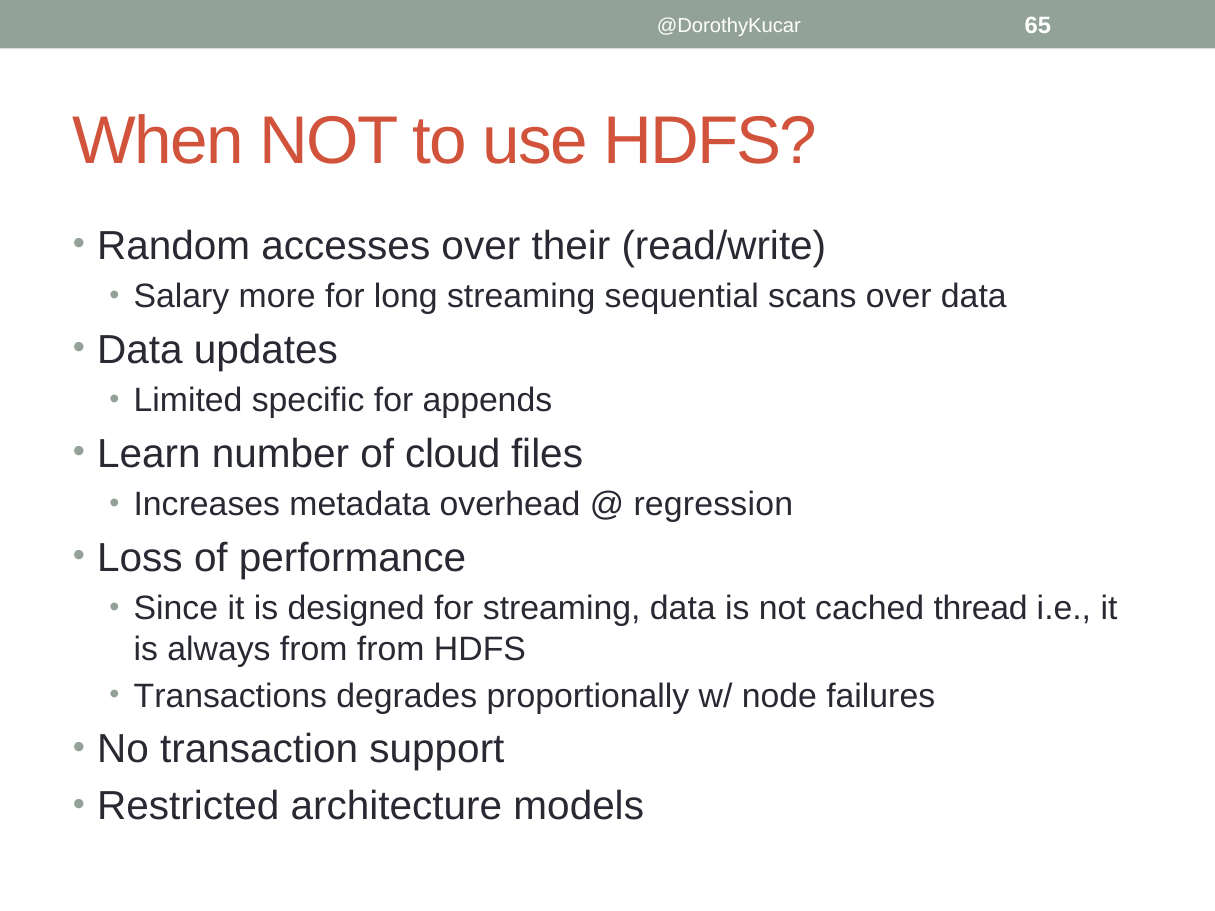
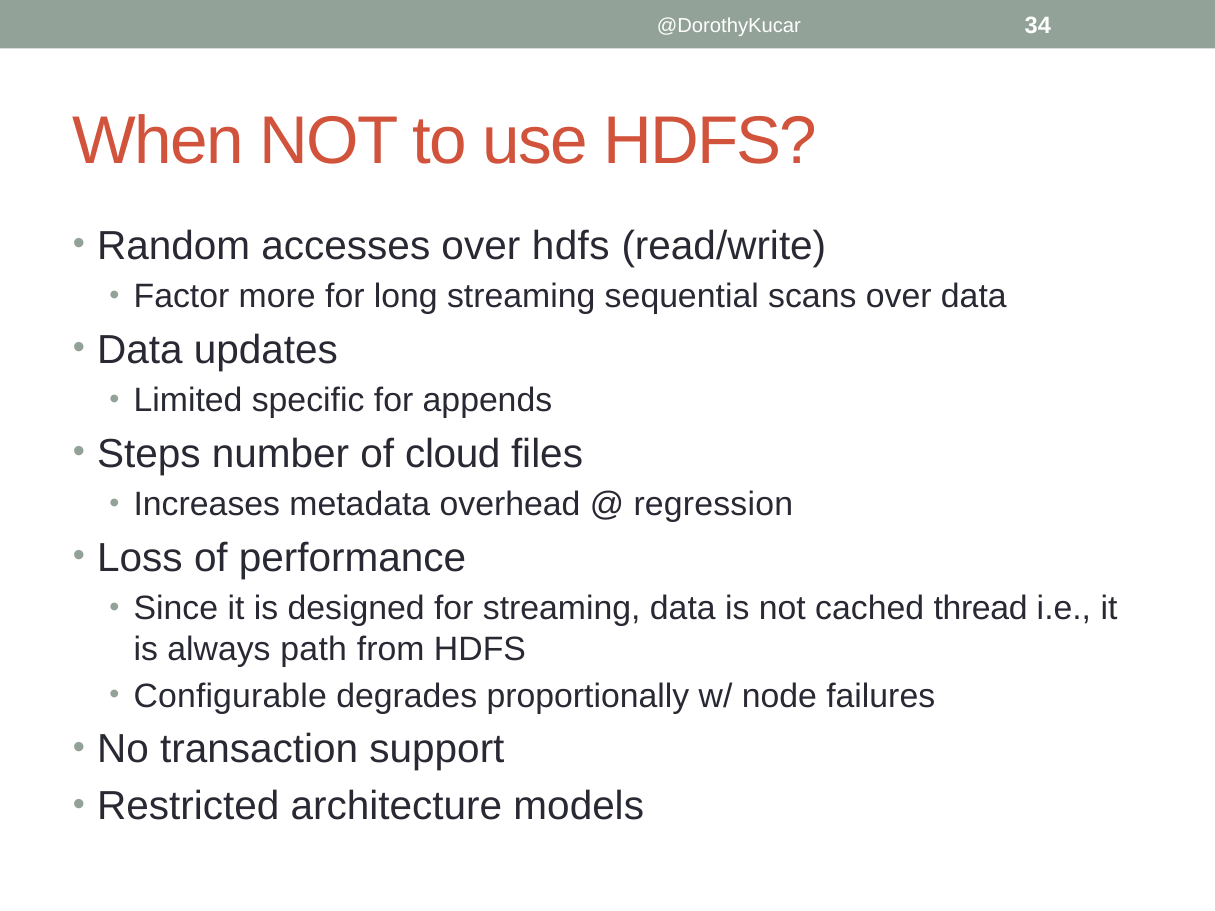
65: 65 -> 34
over their: their -> hdfs
Salary: Salary -> Factor
Learn: Learn -> Steps
always from: from -> path
Transactions: Transactions -> Configurable
